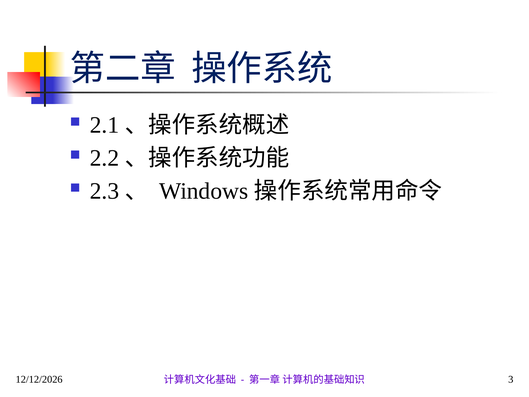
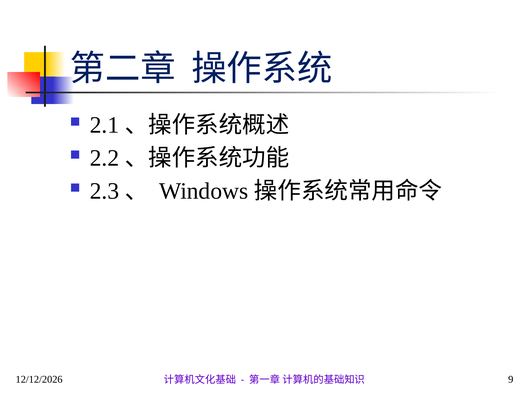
3: 3 -> 9
